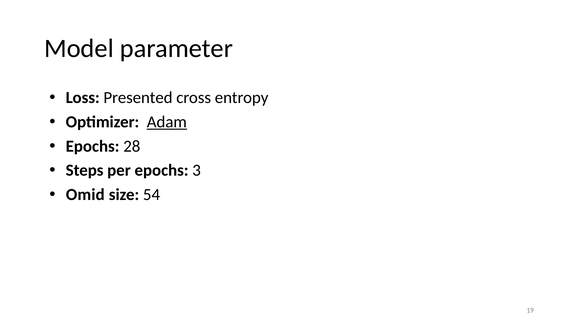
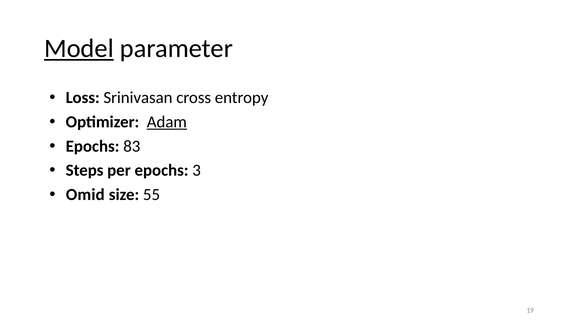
Model underline: none -> present
Presented: Presented -> Srinivasan
28: 28 -> 83
54: 54 -> 55
